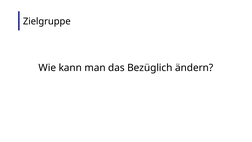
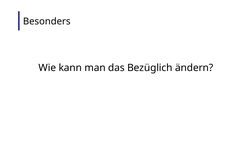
Zielgruppe: Zielgruppe -> Besonders
